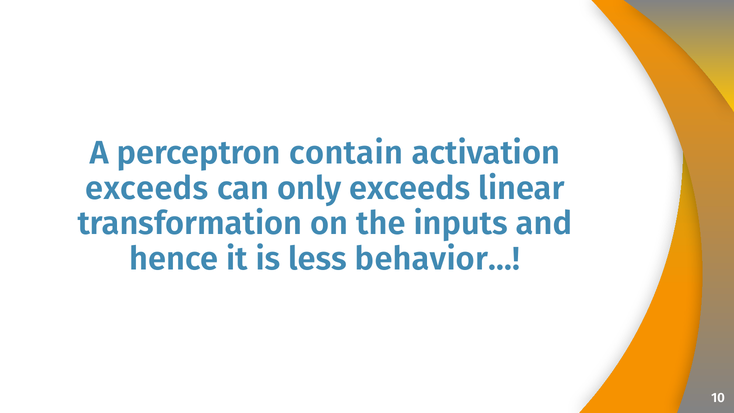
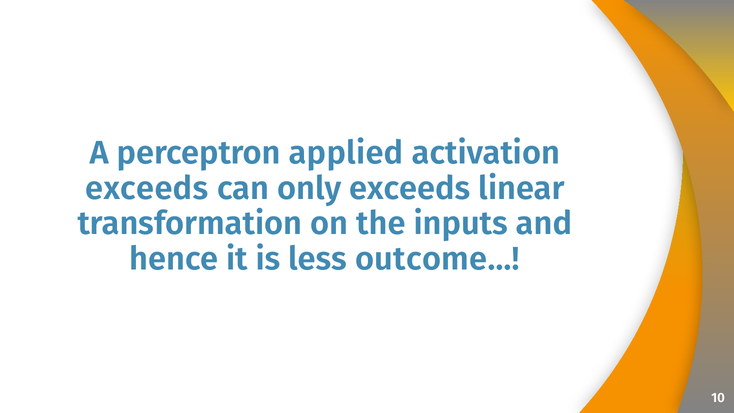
contain: contain -> applied
behavior…: behavior… -> outcome…
